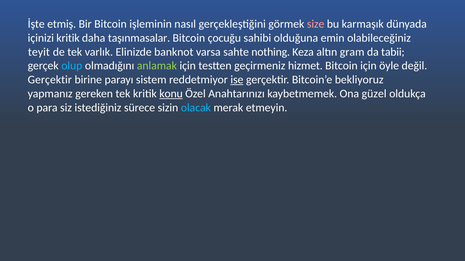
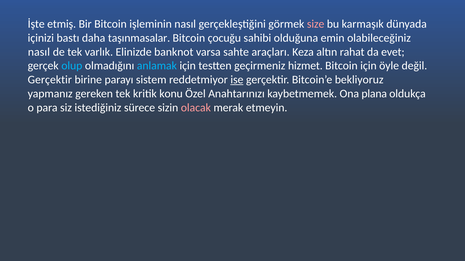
içinizi kritik: kritik -> bastı
teyit at (39, 52): teyit -> nasıl
nothing: nothing -> araçları
gram: gram -> rahat
tabii: tabii -> evet
anlamak colour: light green -> light blue
konu underline: present -> none
güzel: güzel -> plana
olacak colour: light blue -> pink
